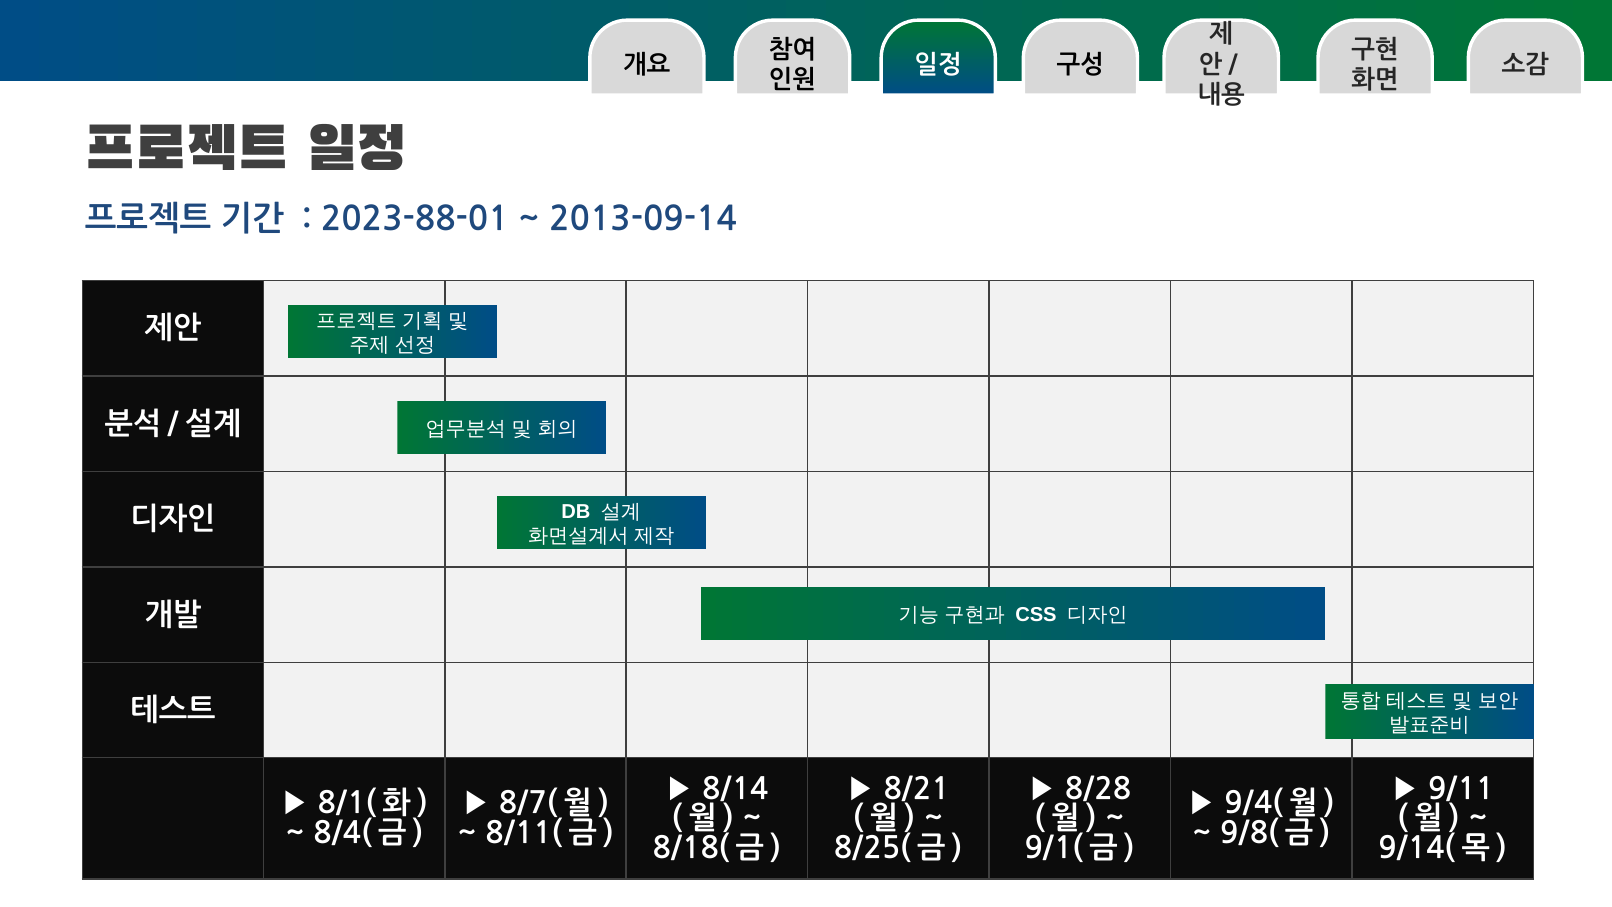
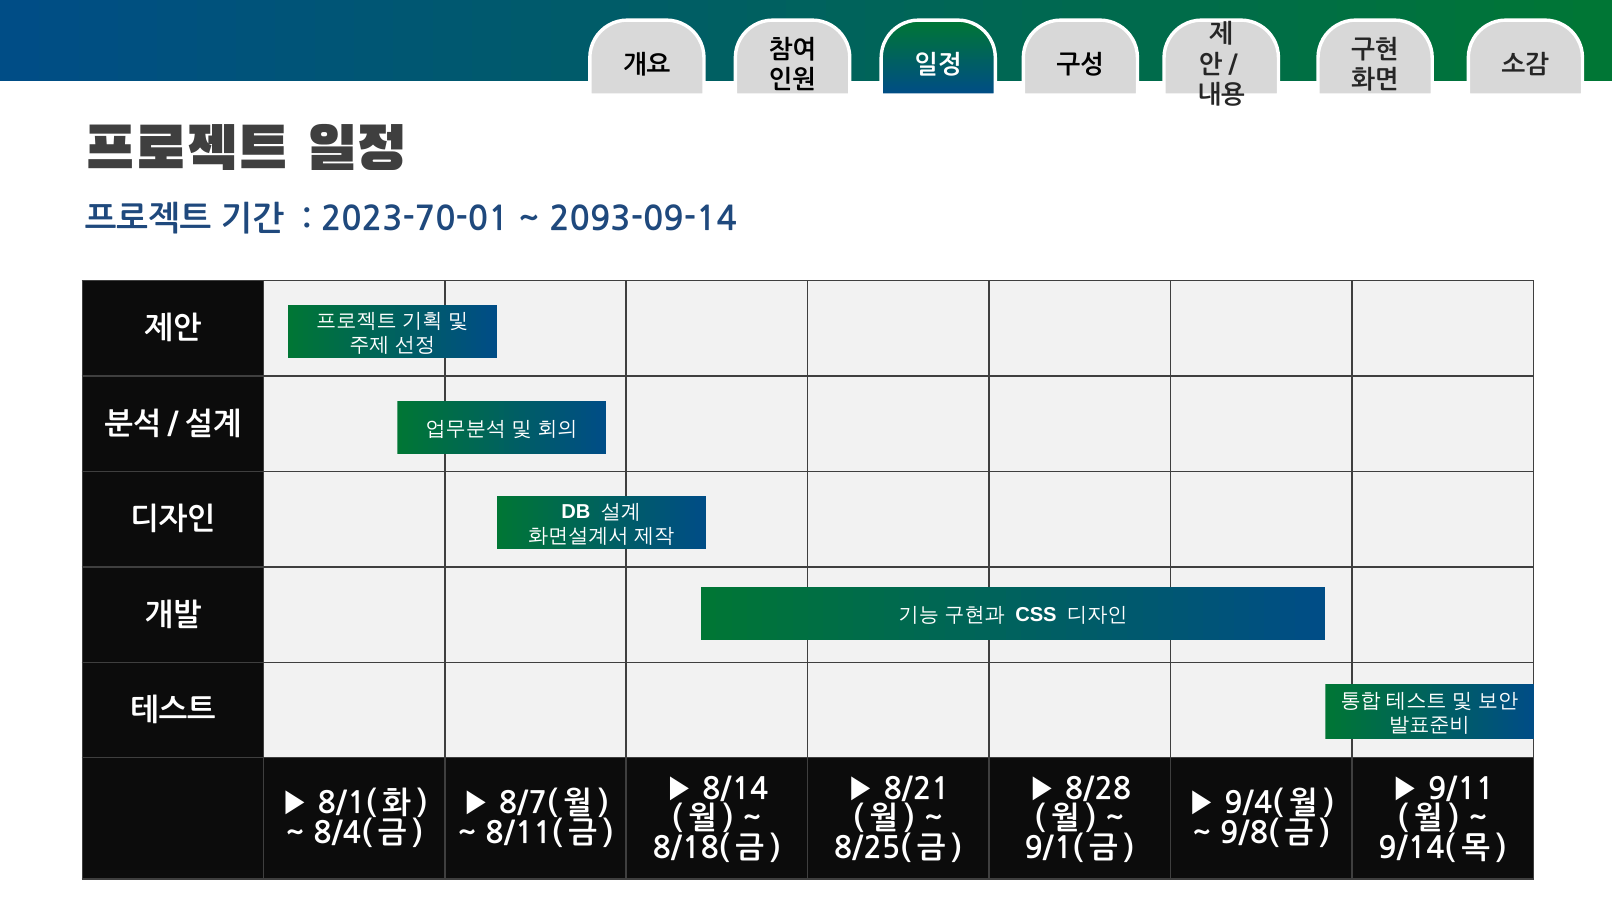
2023-88-01: 2023-88-01 -> 2023-70-01
2013-09-14: 2013-09-14 -> 2093-09-14
